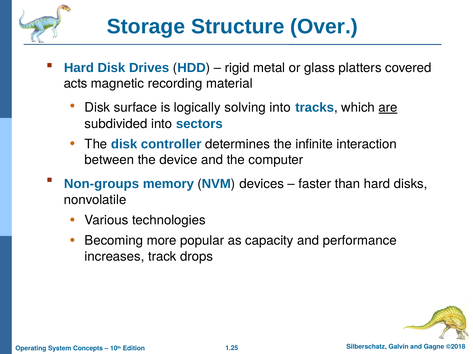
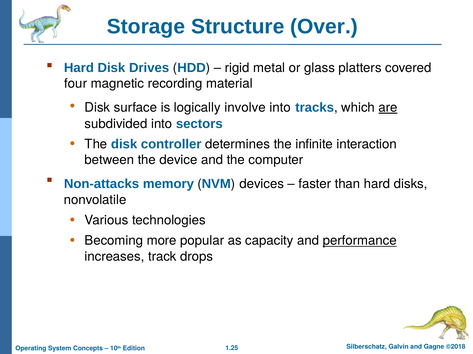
acts: acts -> four
solving: solving -> involve
Non-groups: Non-groups -> Non-attacks
performance underline: none -> present
